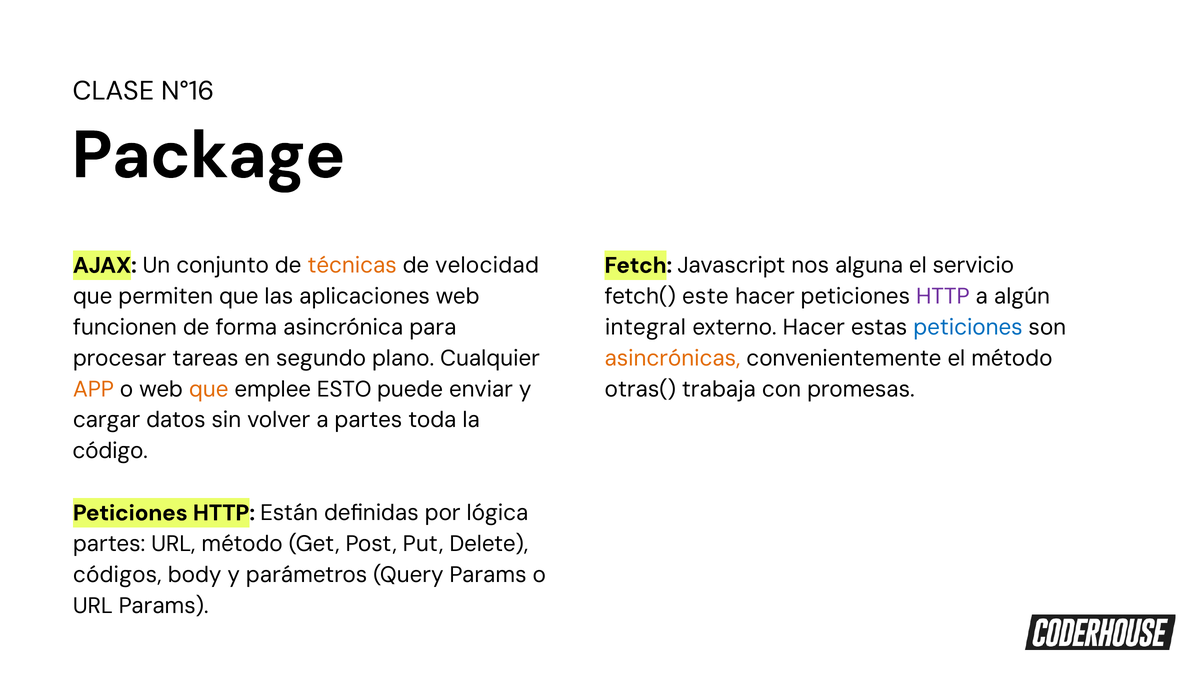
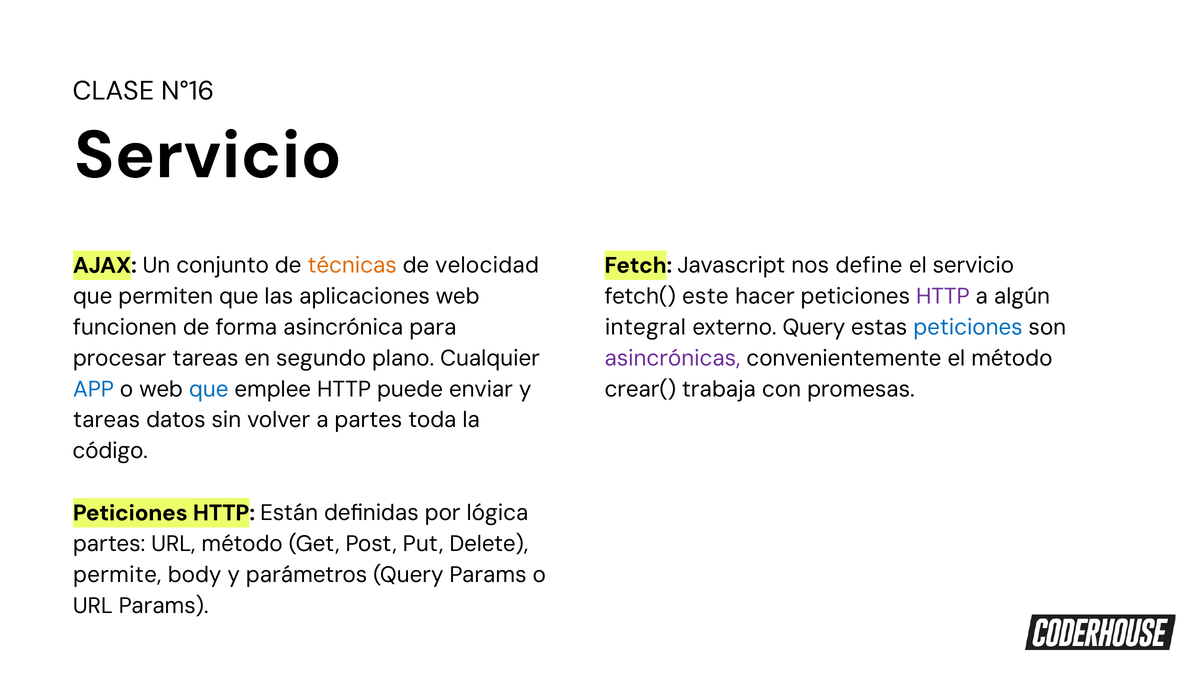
Package at (208, 155): Package -> Servicio
alguna: alguna -> define
externo Hacer: Hacer -> Query
asincrónicas colour: orange -> purple
APP colour: orange -> blue
que at (209, 389) colour: orange -> blue
emplee ESTO: ESTO -> HTTP
otras(: otras( -> crear(
cargar at (107, 420): cargar -> tareas
códigos: códigos -> permite
